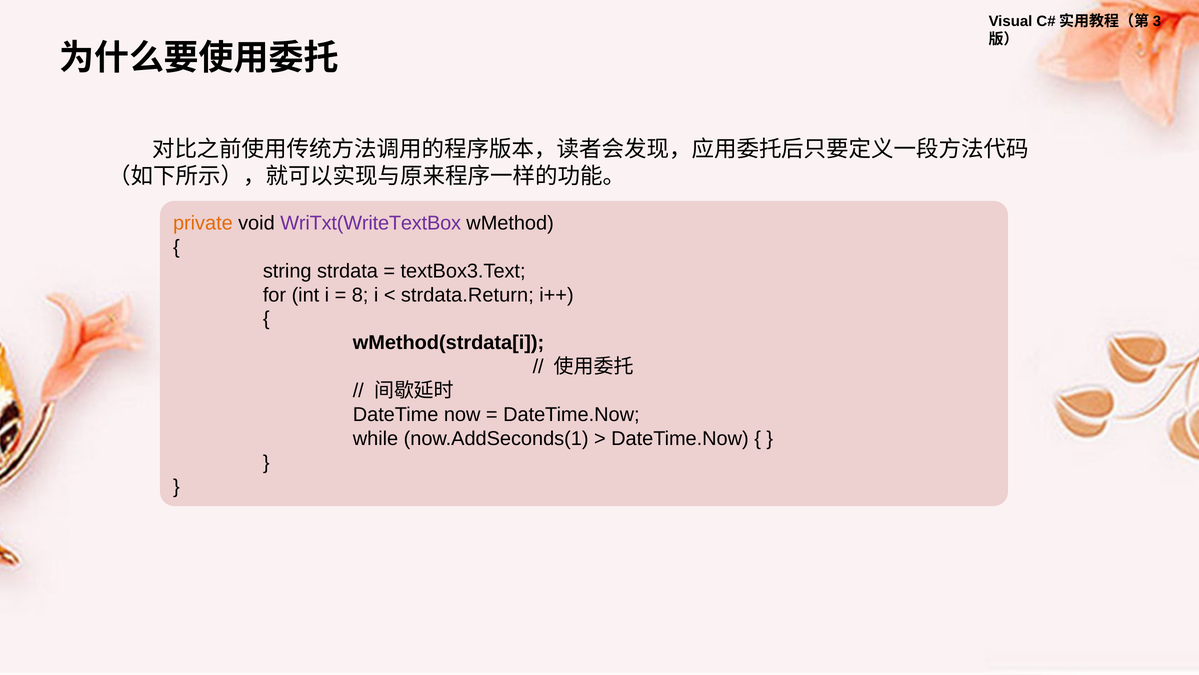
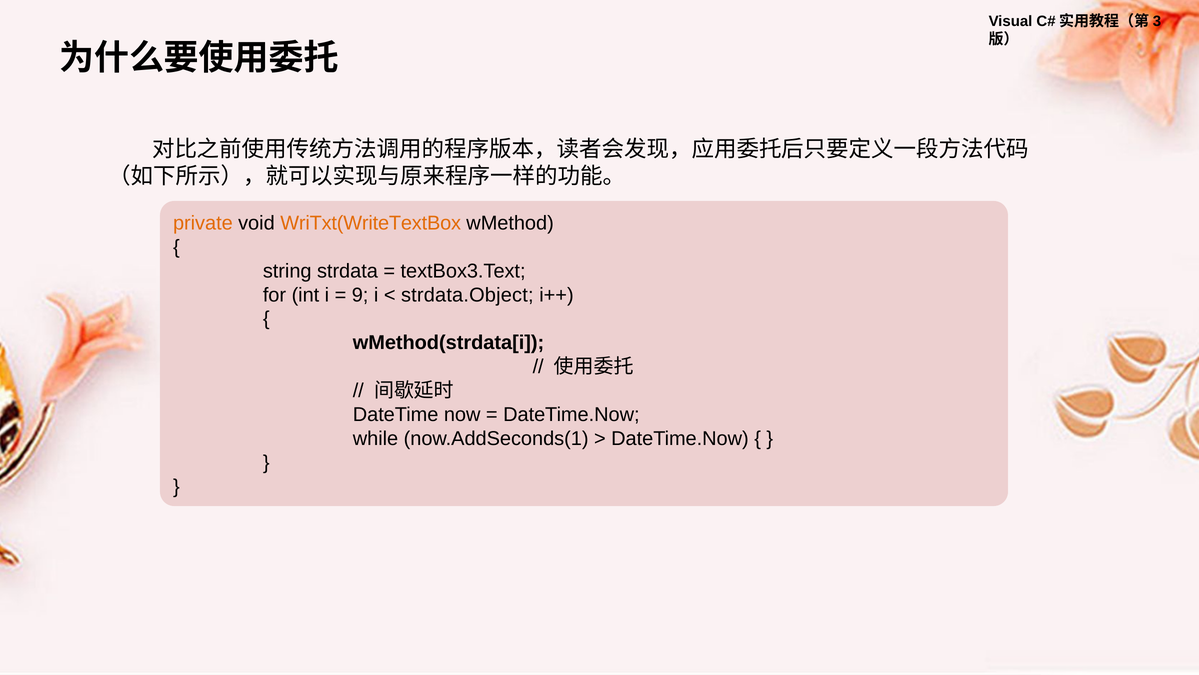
WriTxt(WriteTextBox colour: purple -> orange
8: 8 -> 9
strdata.Return: strdata.Return -> strdata.Object
